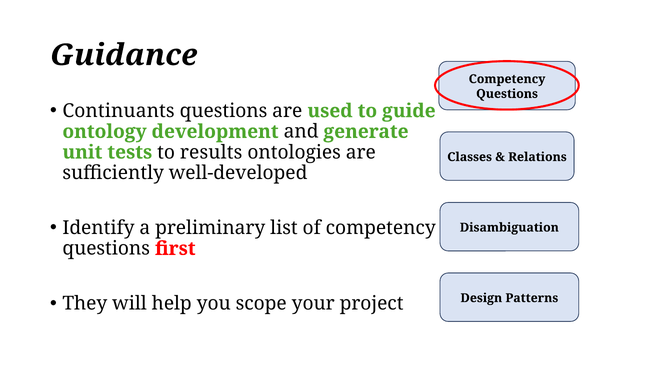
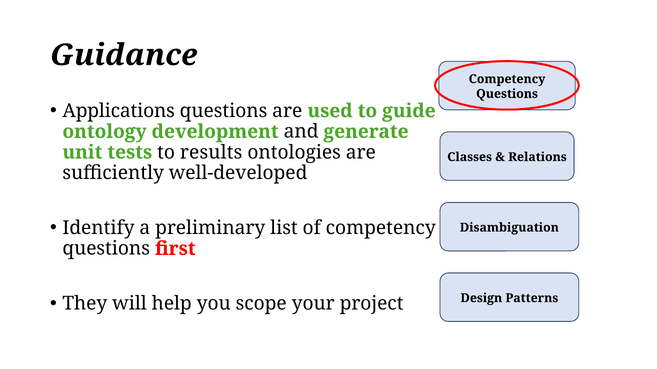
Continuants: Continuants -> Applications
